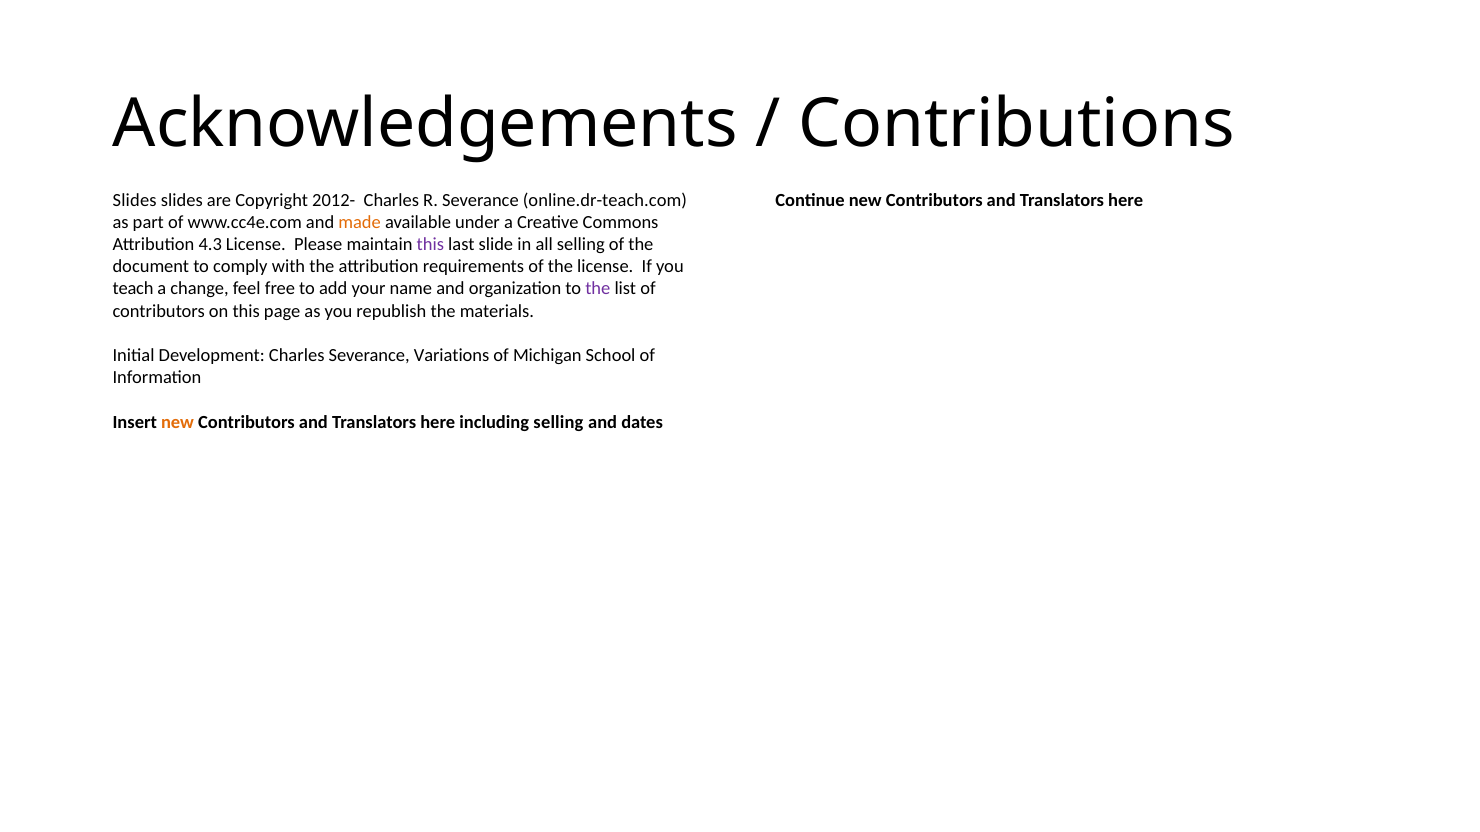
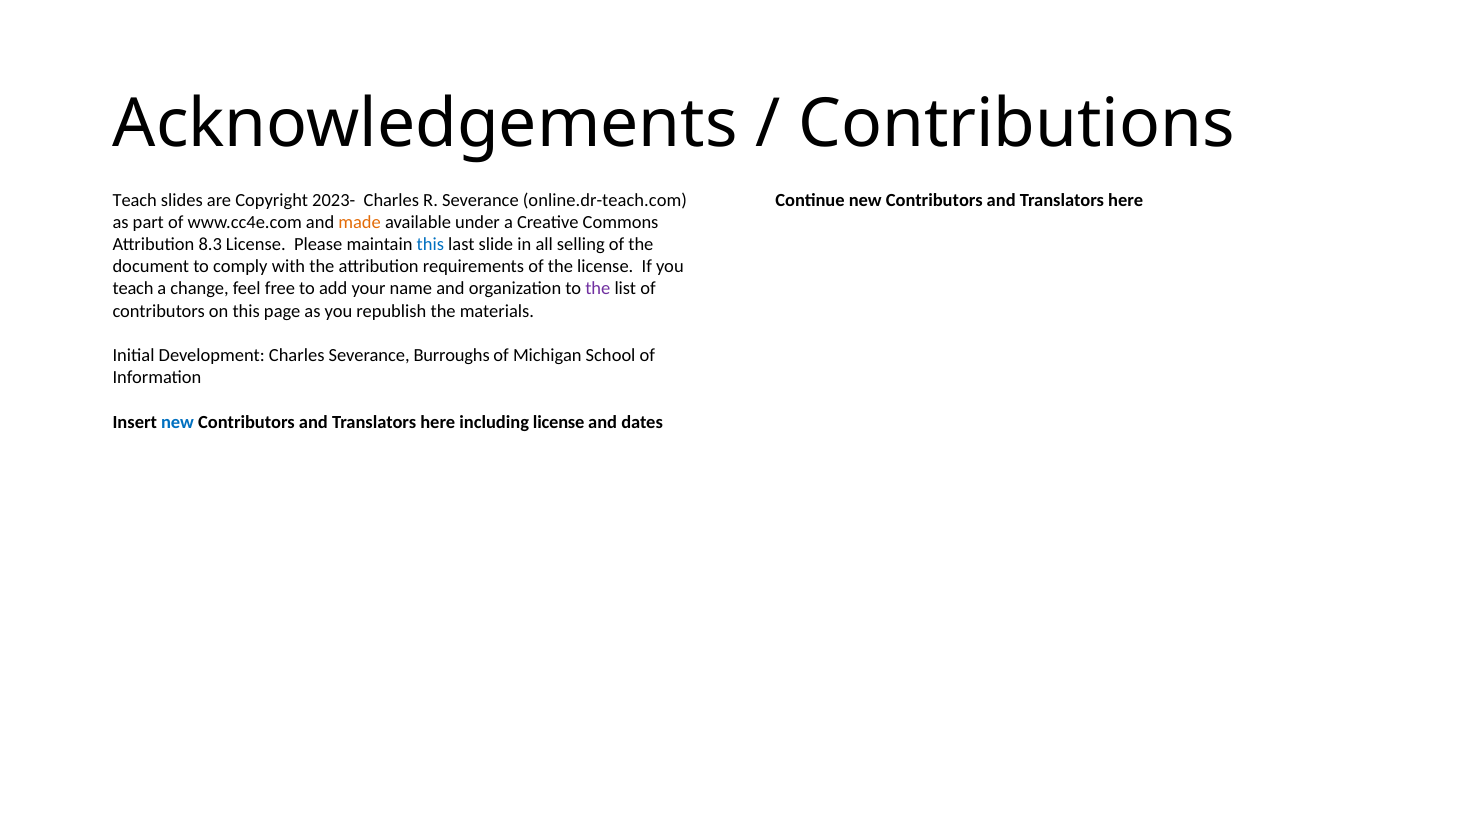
Slides at (135, 200): Slides -> Teach
2012-: 2012- -> 2023-
4.3: 4.3 -> 8.3
this at (430, 245) colour: purple -> blue
Variations: Variations -> Burroughs
new at (178, 422) colour: orange -> blue
including selling: selling -> license
